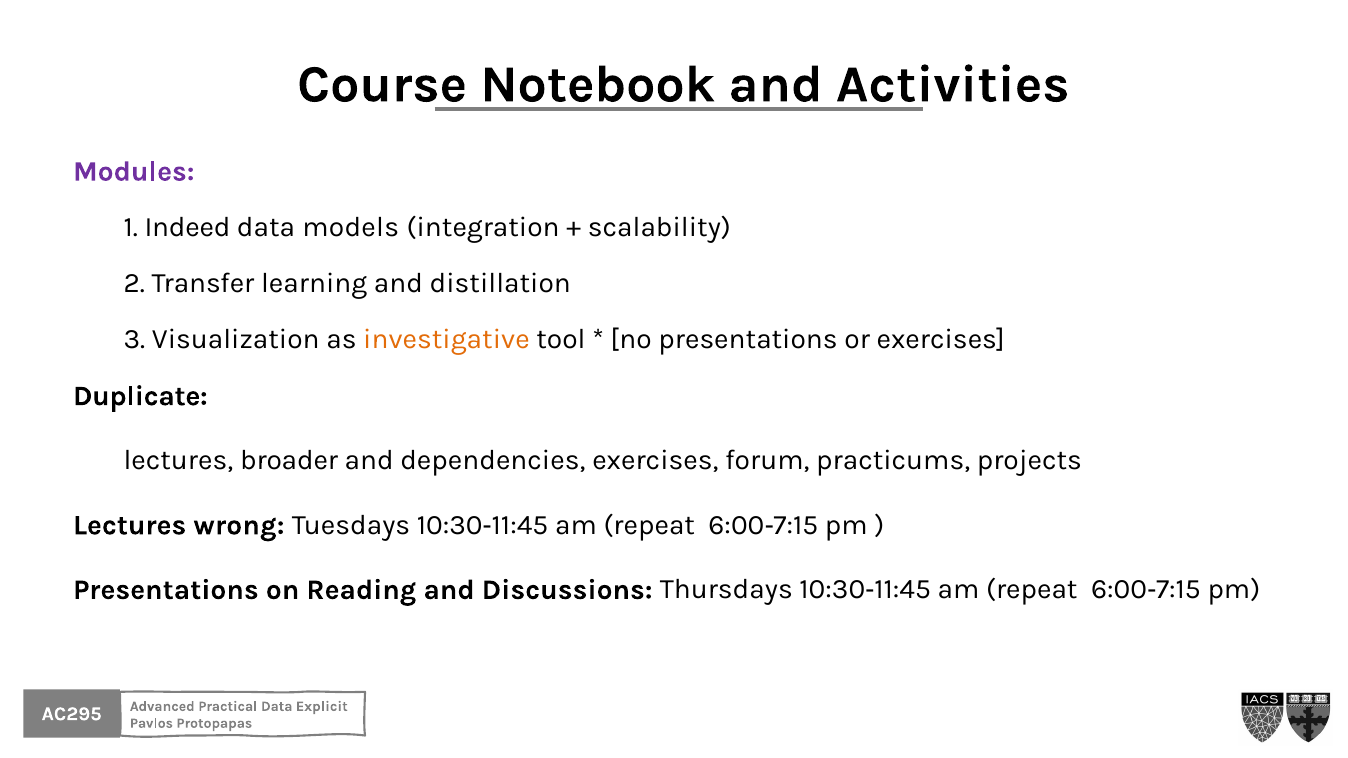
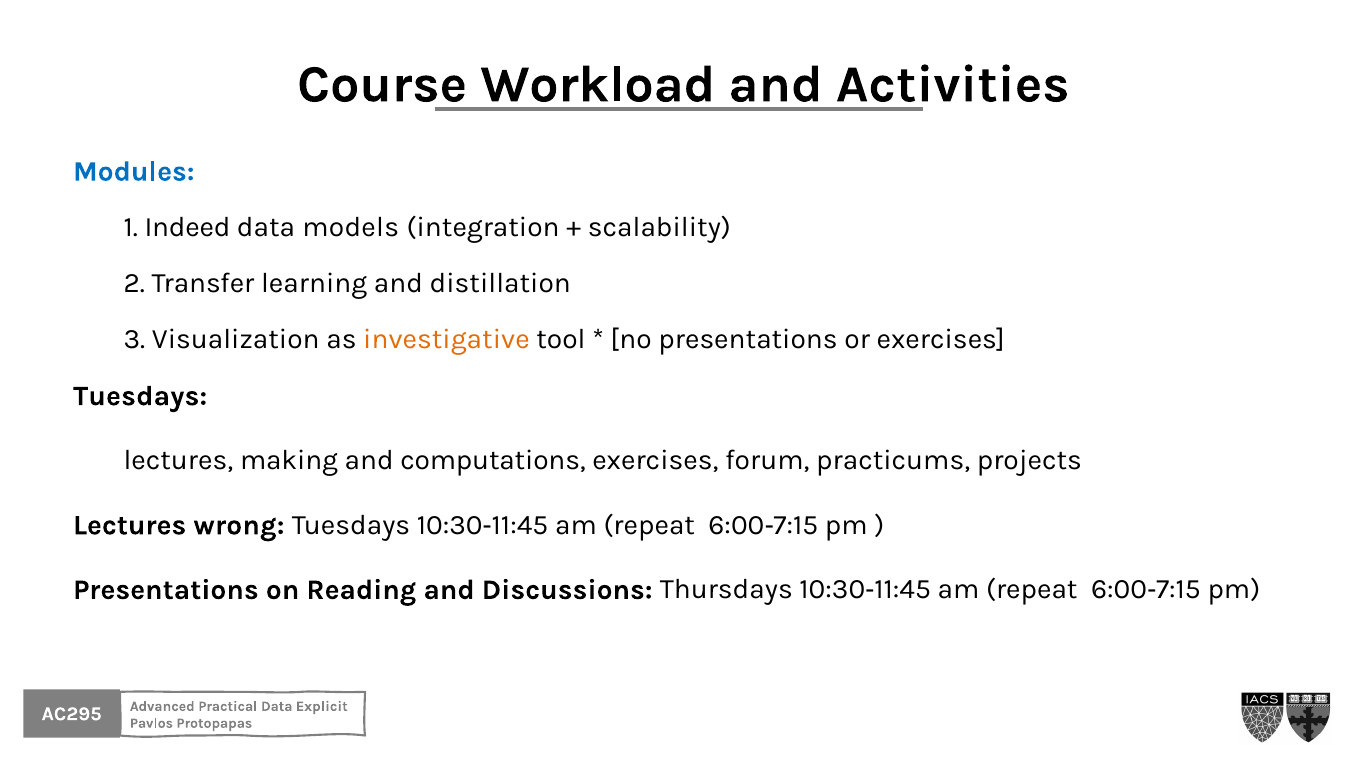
Notebook: Notebook -> Workload
Modules colour: purple -> blue
Duplicate at (140, 396): Duplicate -> Tuesdays
broader: broader -> making
dependencies: dependencies -> computations
